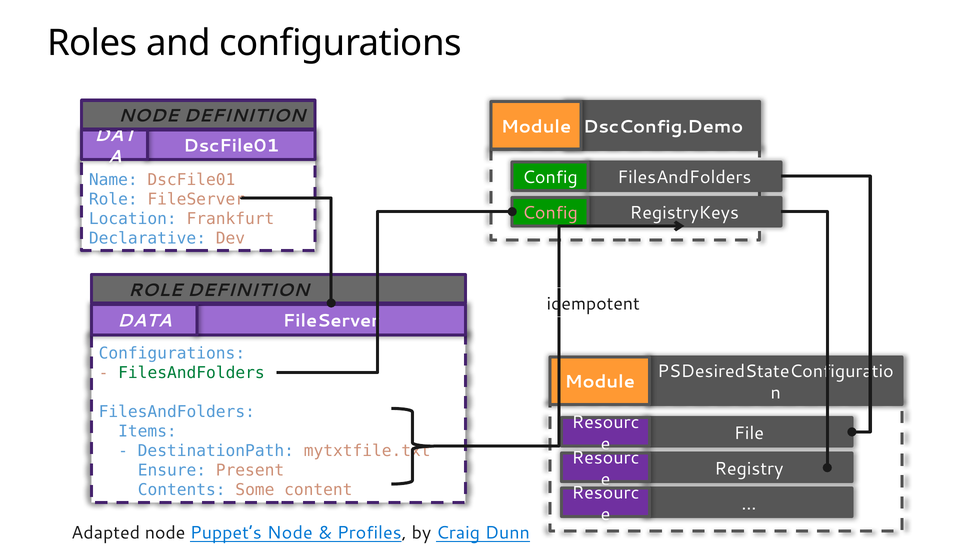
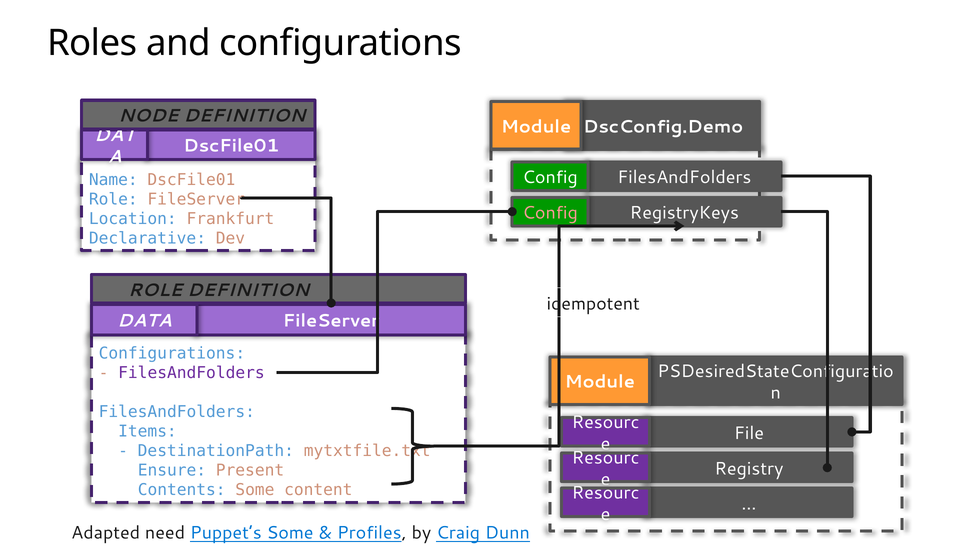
FilesAndFolders at (191, 373) colour: green -> purple
Adapted node: node -> need
Puppet’s Node: Node -> Some
